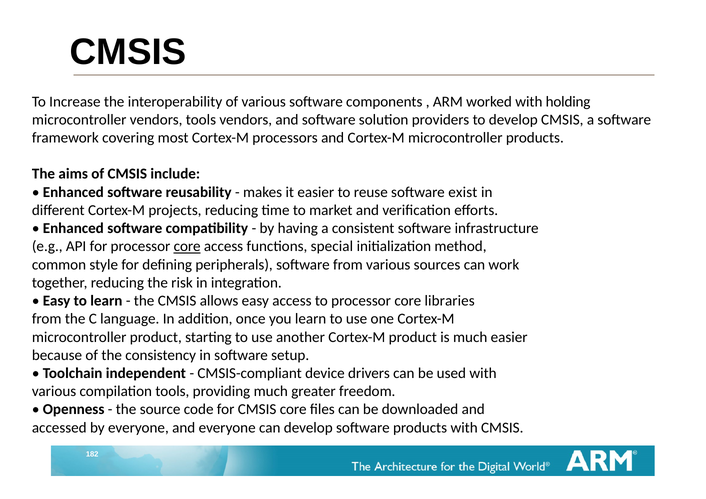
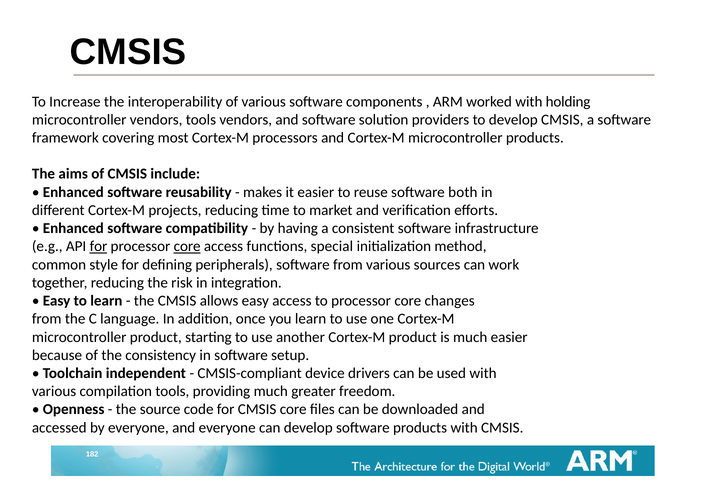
exist: exist -> both
for at (99, 246) underline: none -> present
libraries: libraries -> changes
